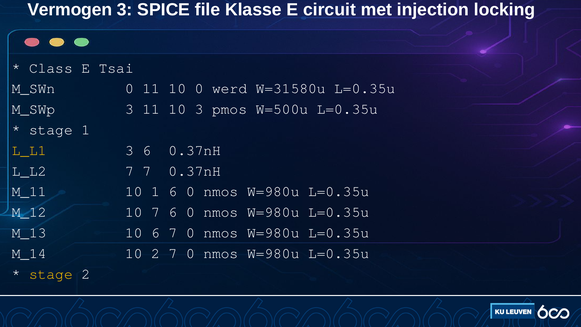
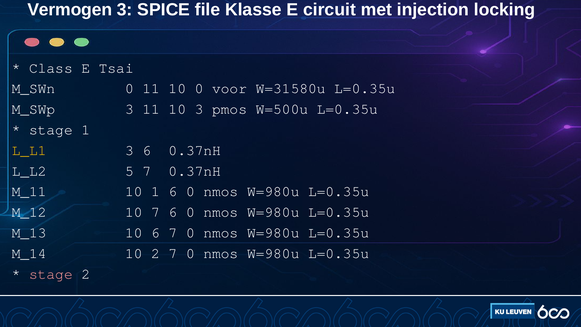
werd: werd -> voor
L_L2 7: 7 -> 5
stage at (51, 274) colour: yellow -> pink
